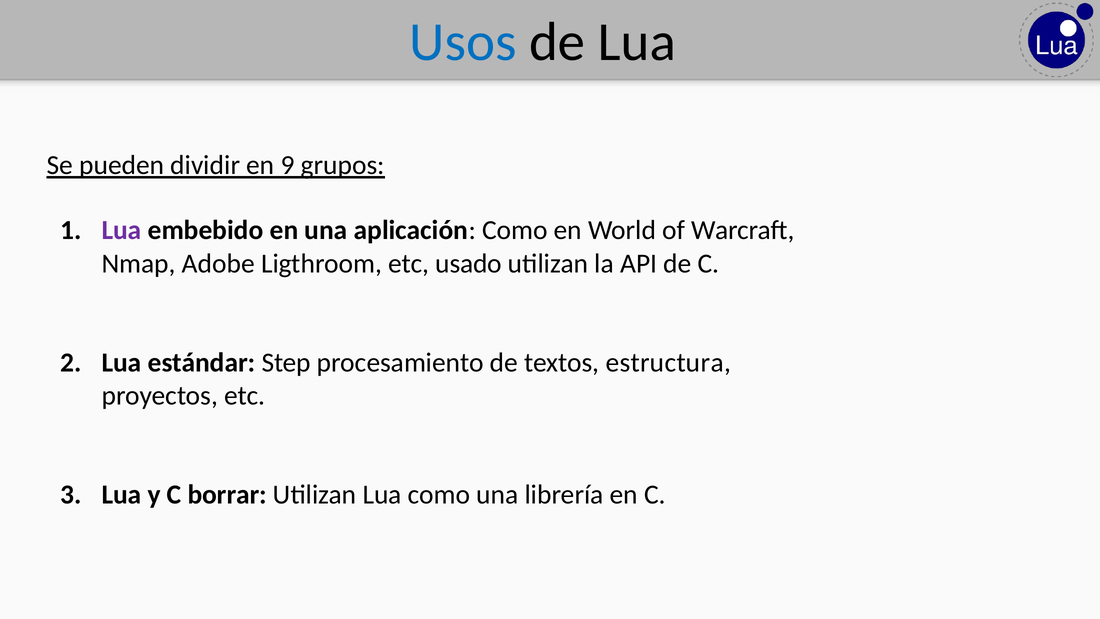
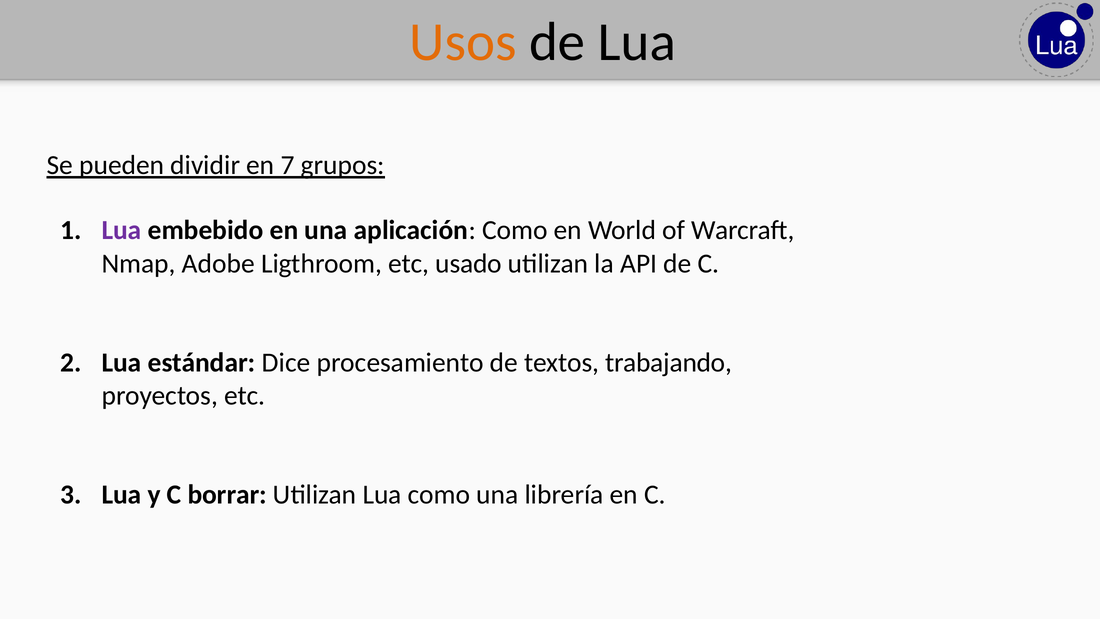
Usos colour: blue -> orange
9: 9 -> 7
Step: Step -> Dice
estructura: estructura -> trabajando
